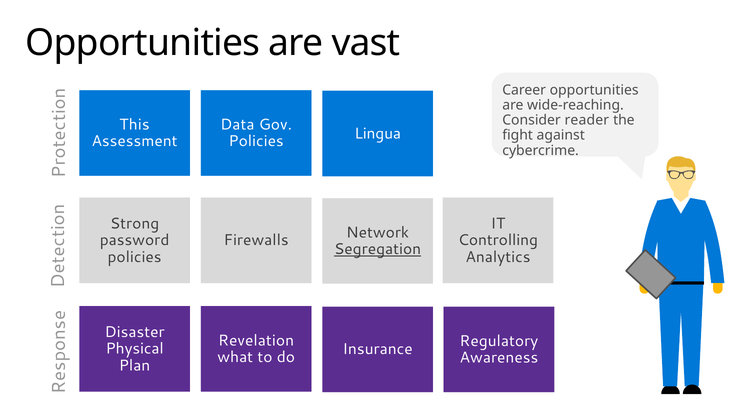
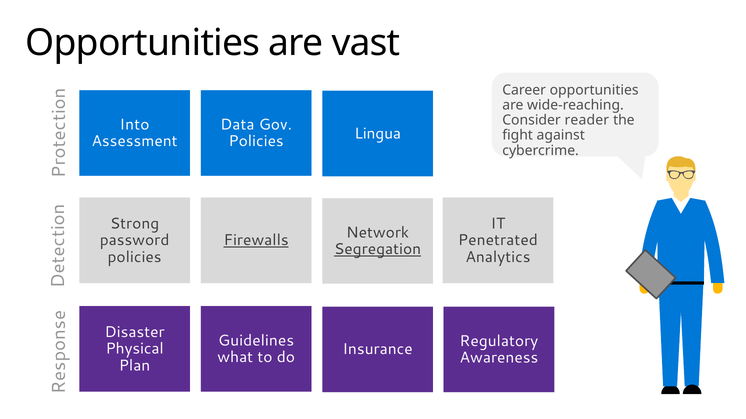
This: This -> Into
Firewalls underline: none -> present
Controlling: Controlling -> Penetrated
Revelation: Revelation -> Guidelines
